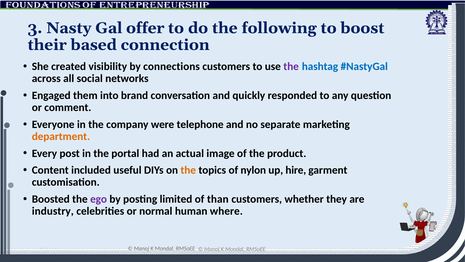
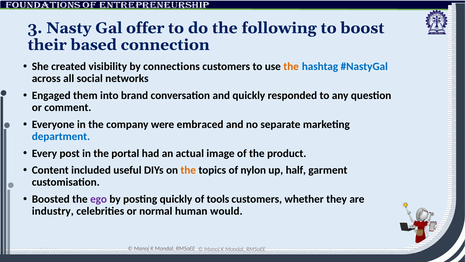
the at (291, 66) colour: purple -> orange
telephone: telephone -> embraced
department colour: orange -> blue
hire: hire -> half
posting limited: limited -> quickly
than: than -> tools
where: where -> would
